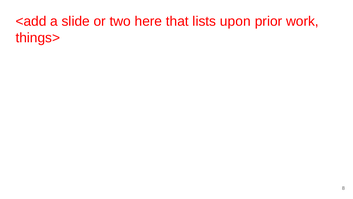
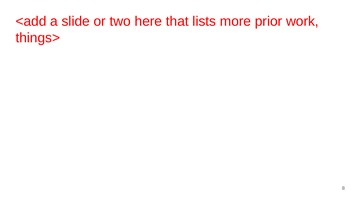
upon: upon -> more
